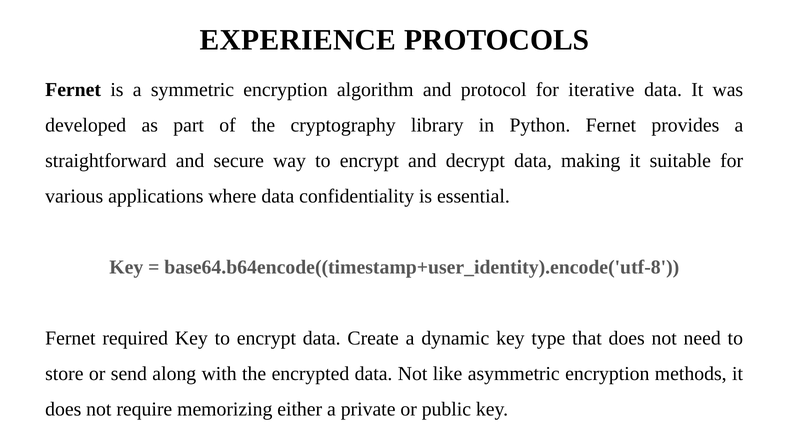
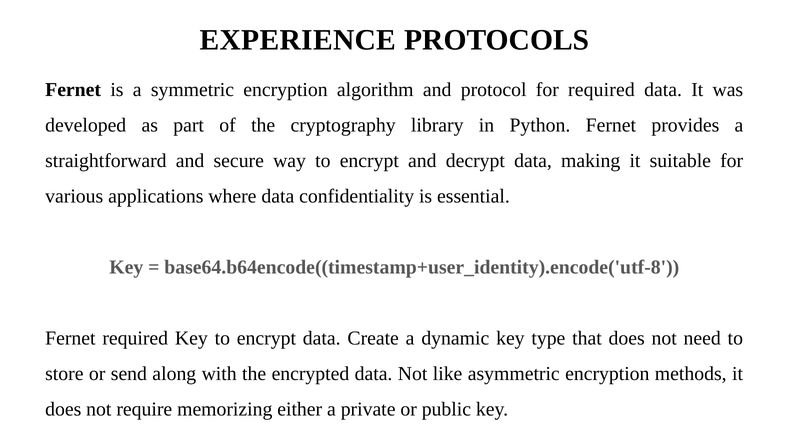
for iterative: iterative -> required
